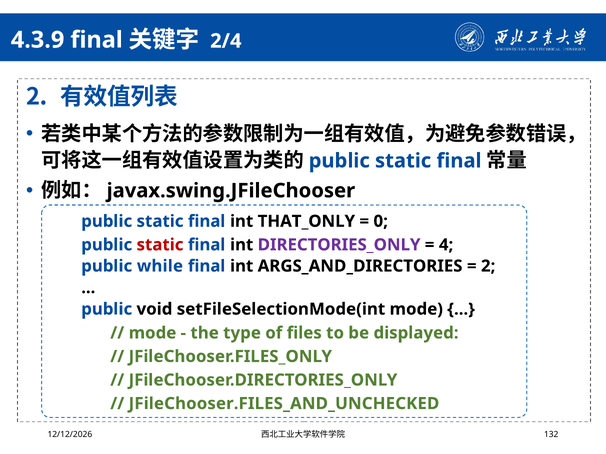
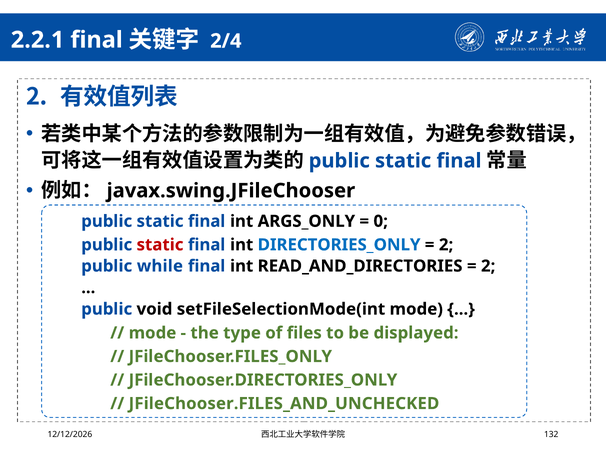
4.3.9: 4.3.9 -> 2.2.1
THAT_ONLY: THAT_ONLY -> ARGS_ONLY
DIRECTORIES_ONLY colour: purple -> blue
4 at (446, 245): 4 -> 2
ARGS_AND_DIRECTORIES: ARGS_AND_DIRECTORIES -> READ_AND_DIRECTORIES
